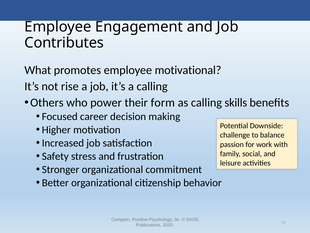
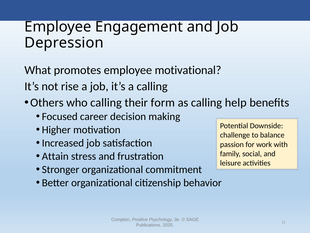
Contributes: Contributes -> Depression
who power: power -> calling
skills: skills -> help
Safety: Safety -> Attain
